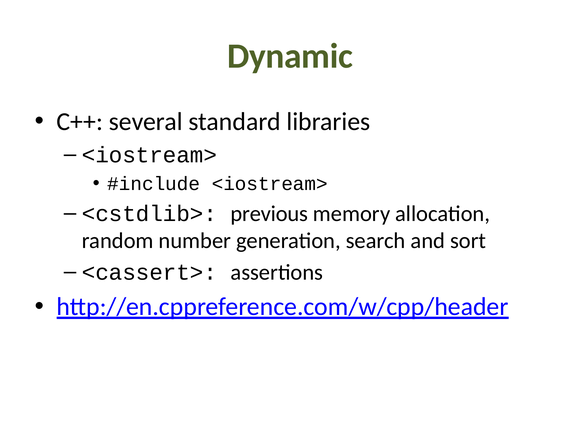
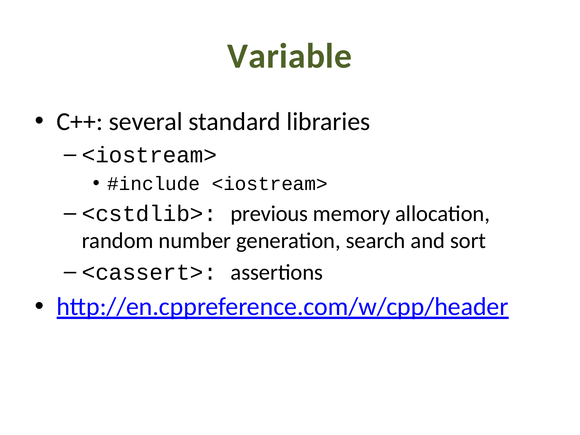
Dynamic: Dynamic -> Variable
